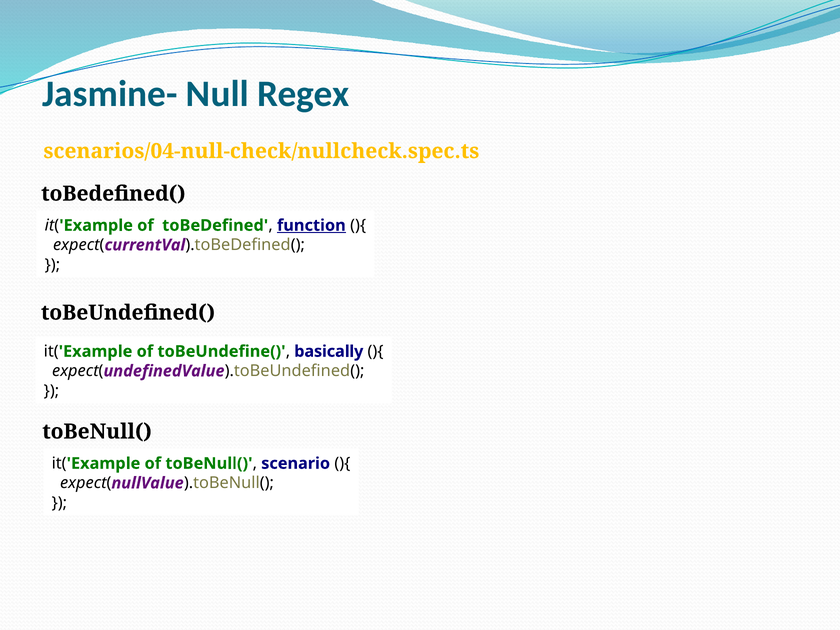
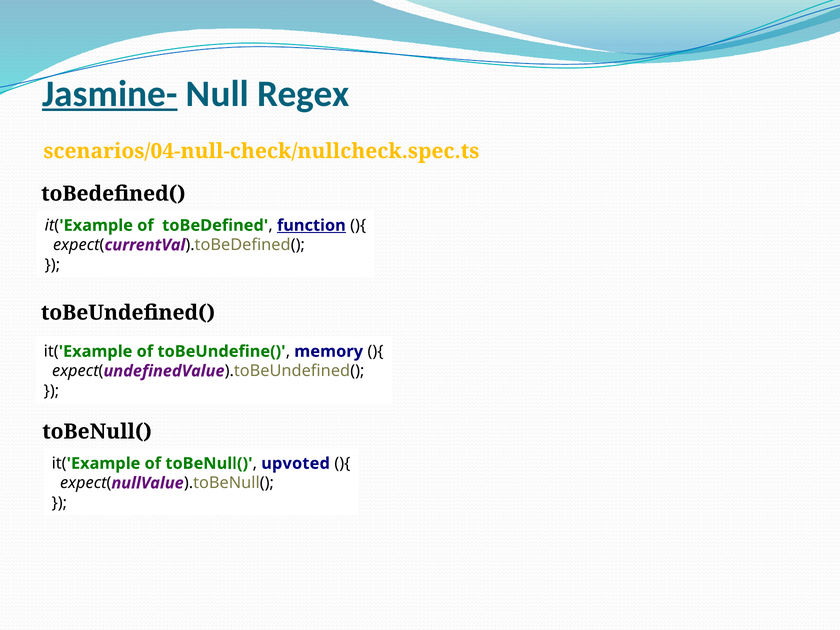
Jasmine- underline: none -> present
basically: basically -> memory
scenario: scenario -> upvoted
